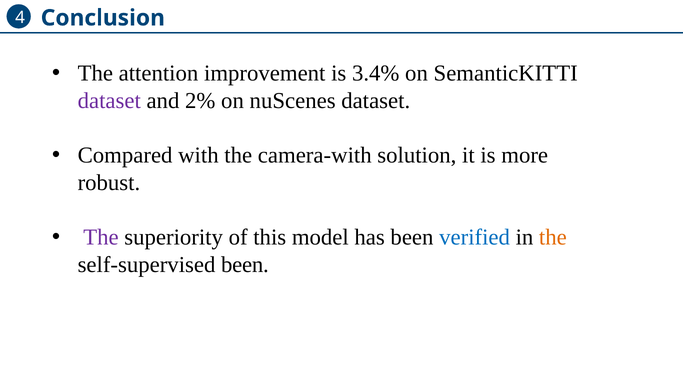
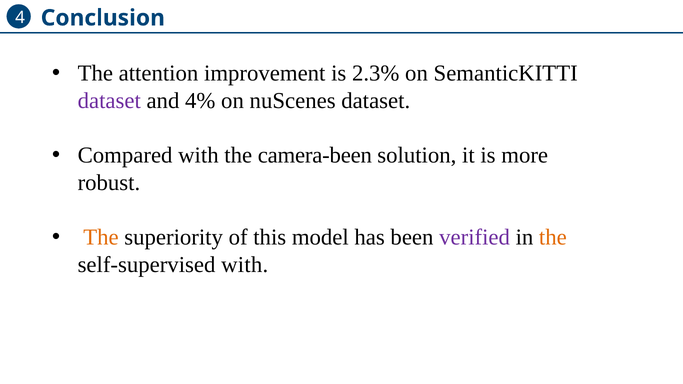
3.4%: 3.4% -> 2.3%
2%: 2% -> 4%
camera-with: camera-with -> camera-been
The at (101, 237) colour: purple -> orange
verified colour: blue -> purple
self-supervised been: been -> with
